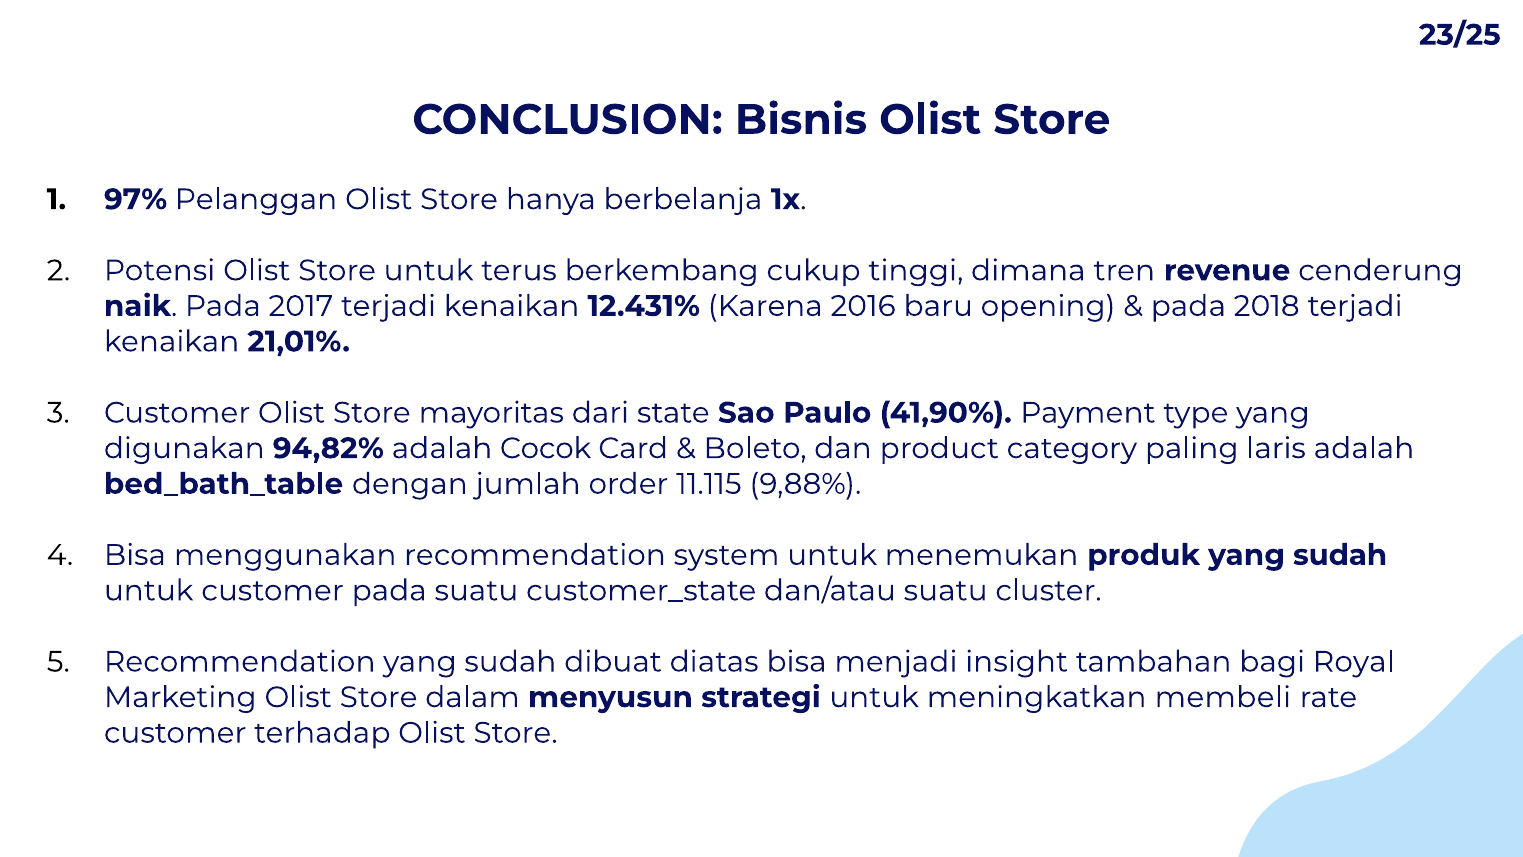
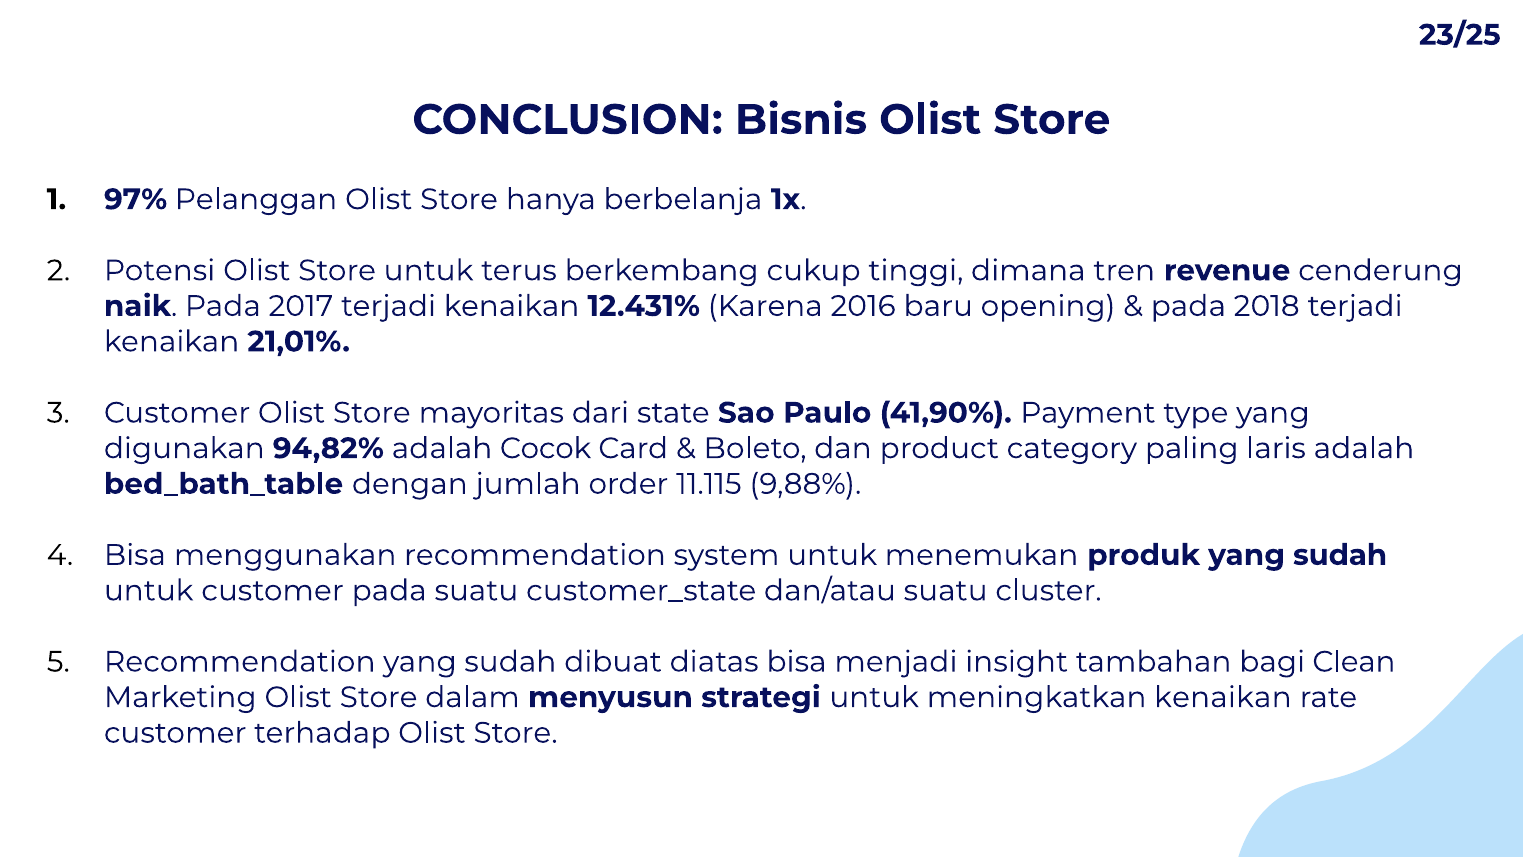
Royal: Royal -> Clean
meningkatkan membeli: membeli -> kenaikan
